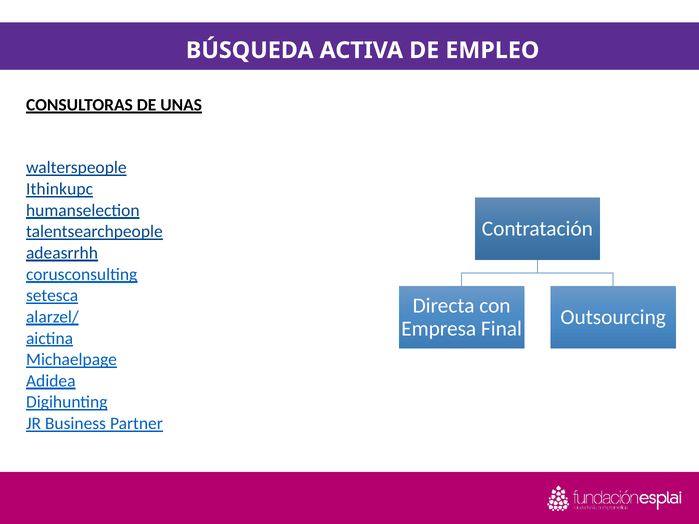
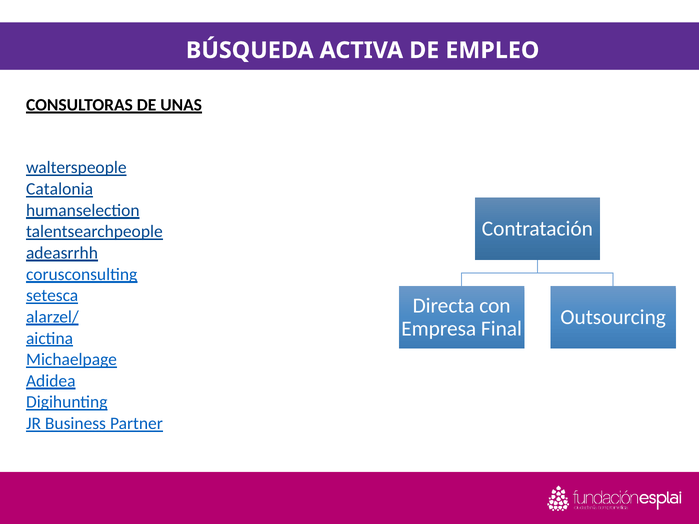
Ithinkupc: Ithinkupc -> Catalonia
